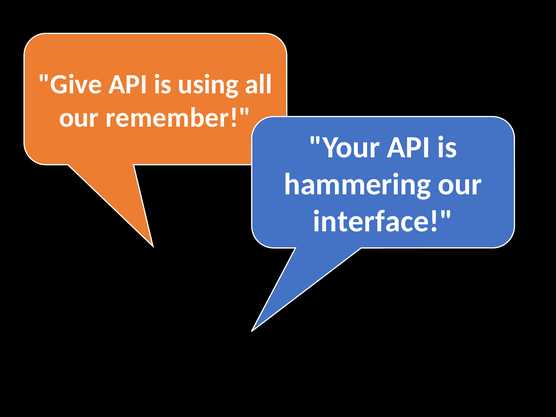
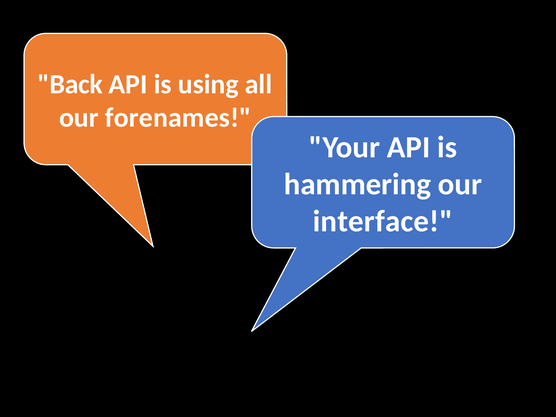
Give: Give -> Back
remember: remember -> forenames
